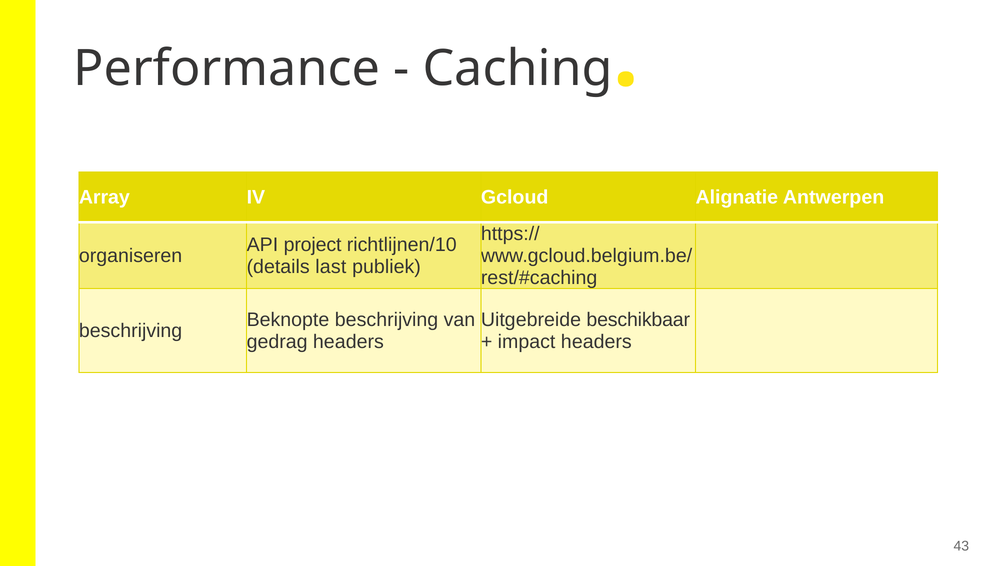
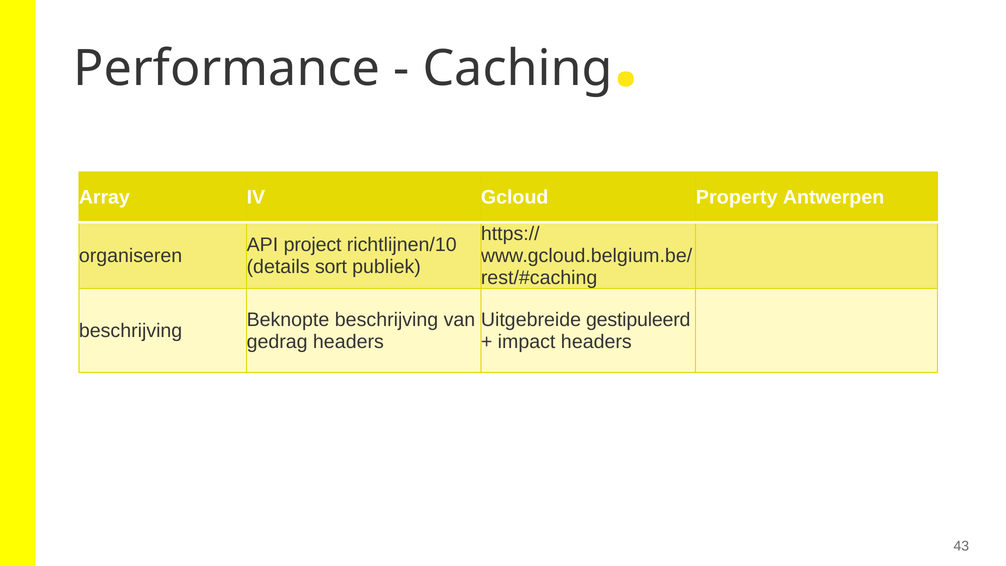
Alignatie: Alignatie -> Property
last: last -> sort
beschikbaar: beschikbaar -> gestipuleerd
